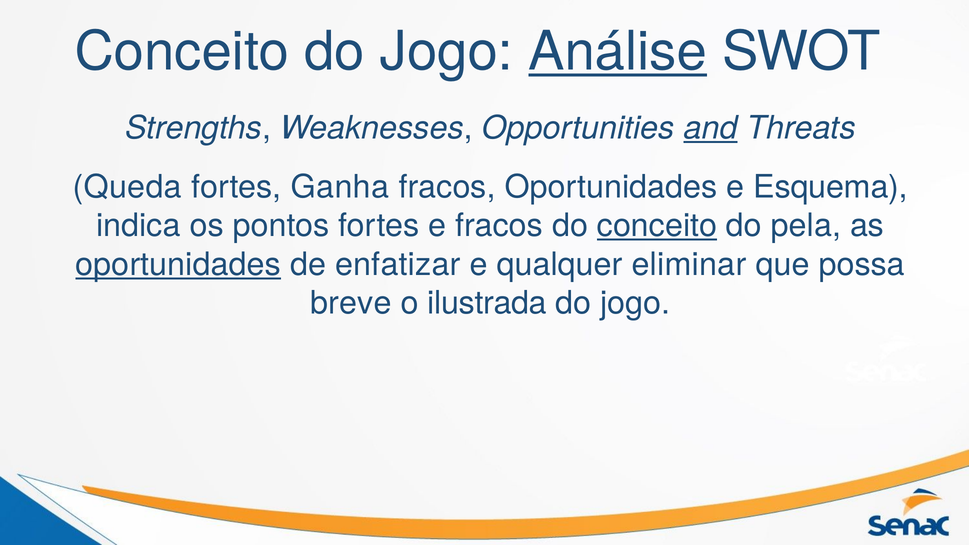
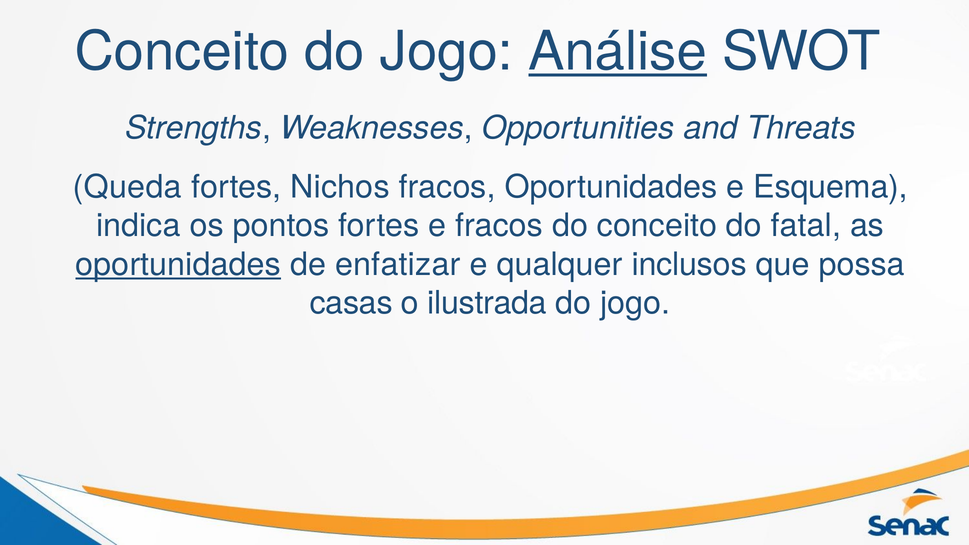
and underline: present -> none
Ganha: Ganha -> Nichos
conceito at (657, 226) underline: present -> none
pela: pela -> fatal
eliminar: eliminar -> inclusos
breve: breve -> casas
